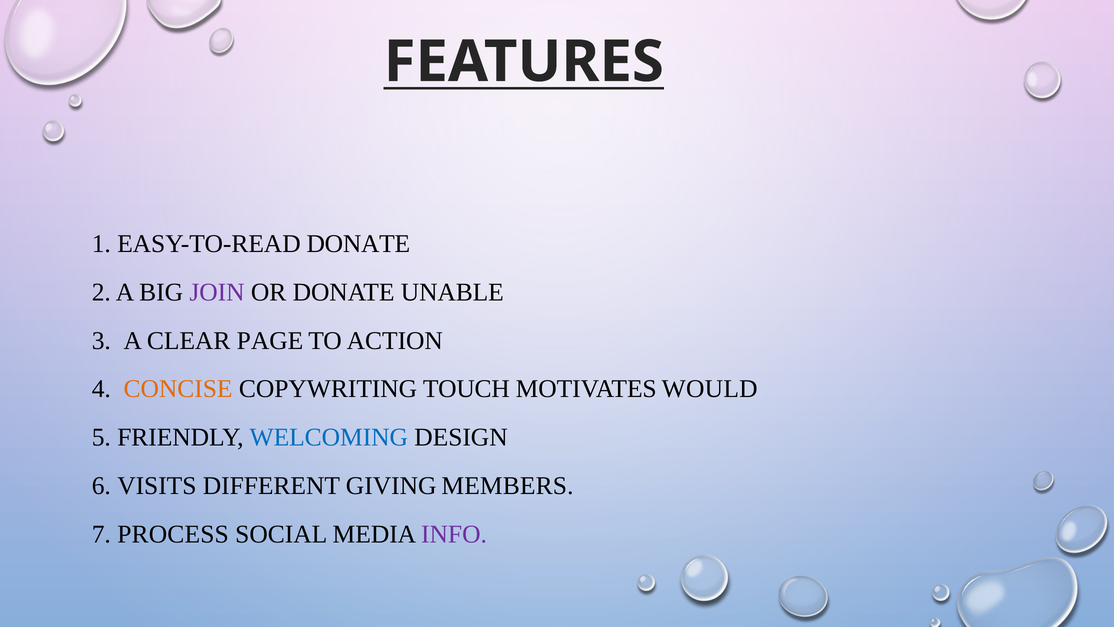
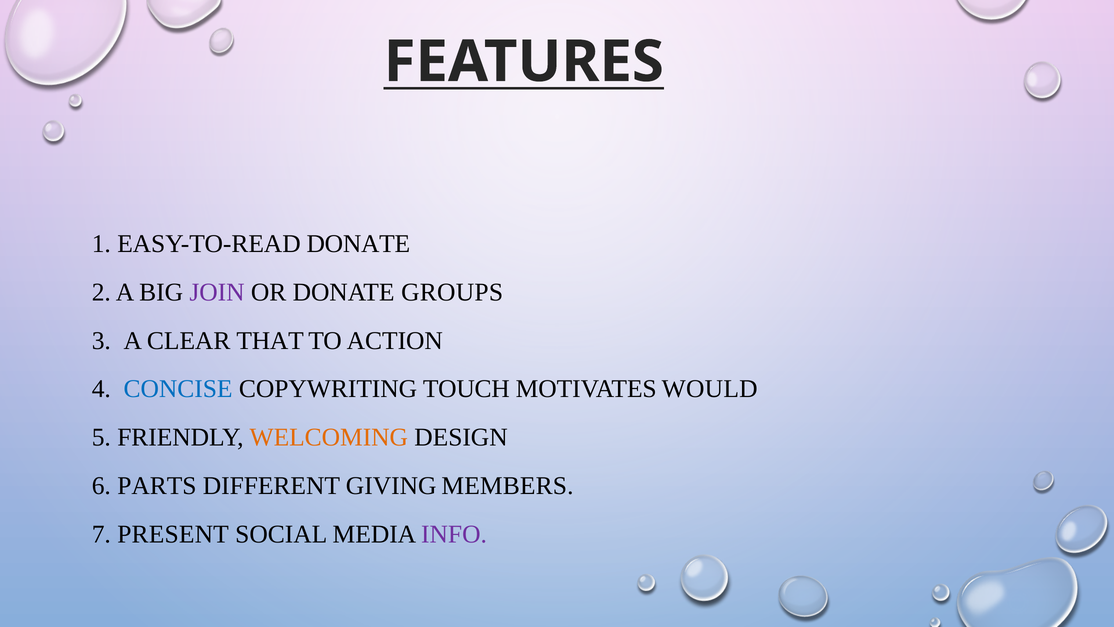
UNABLE: UNABLE -> GROUPS
PAGE: PAGE -> THAT
CONCISE colour: orange -> blue
WELCOMING colour: blue -> orange
VISITS: VISITS -> PARTS
PROCESS: PROCESS -> PRESENT
